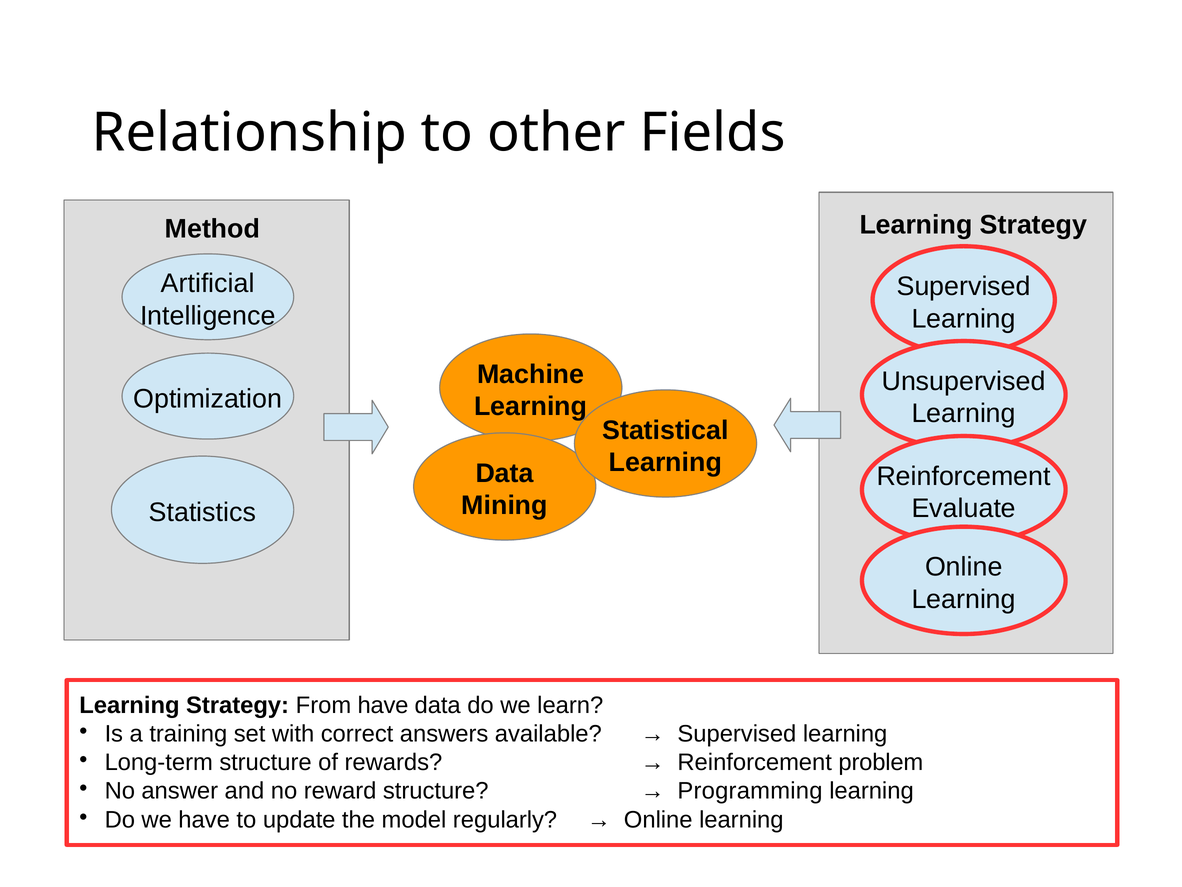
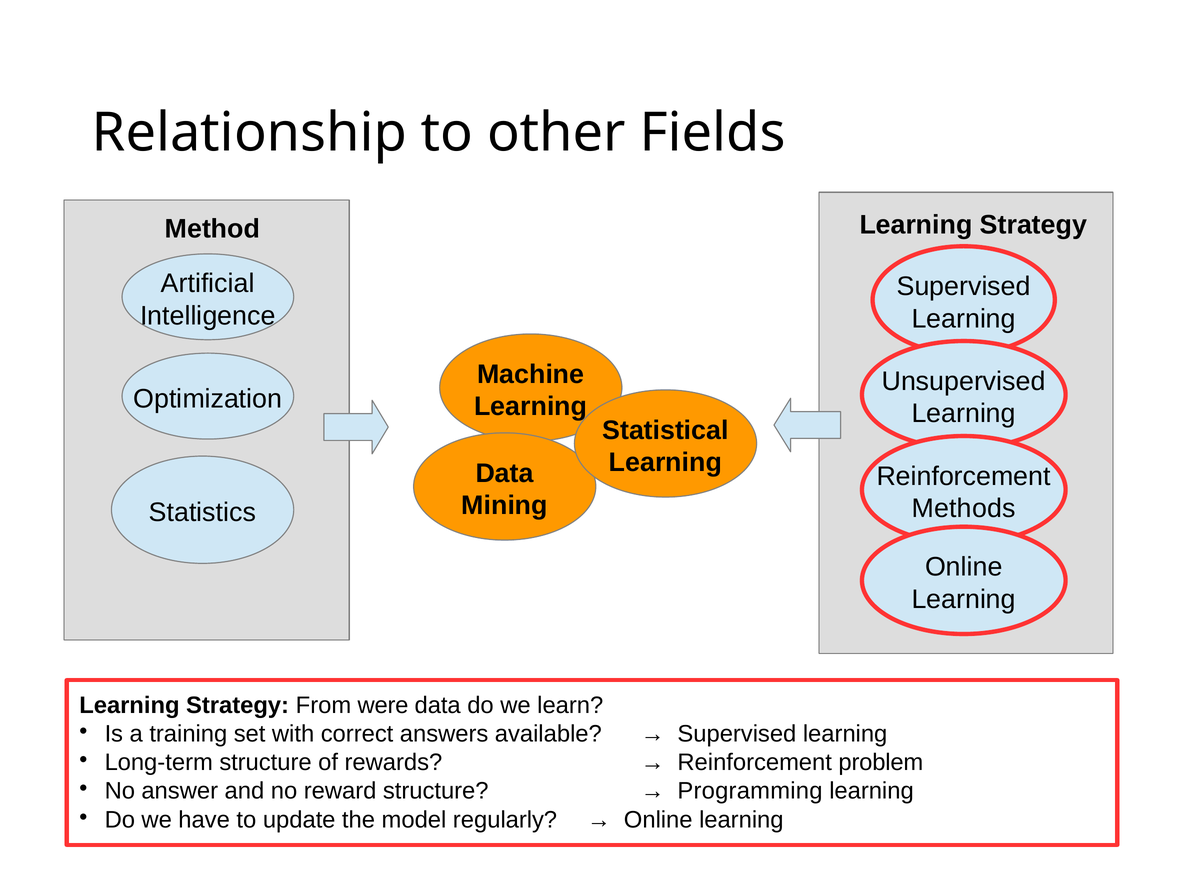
Evaluate: Evaluate -> Methods
From have: have -> were
